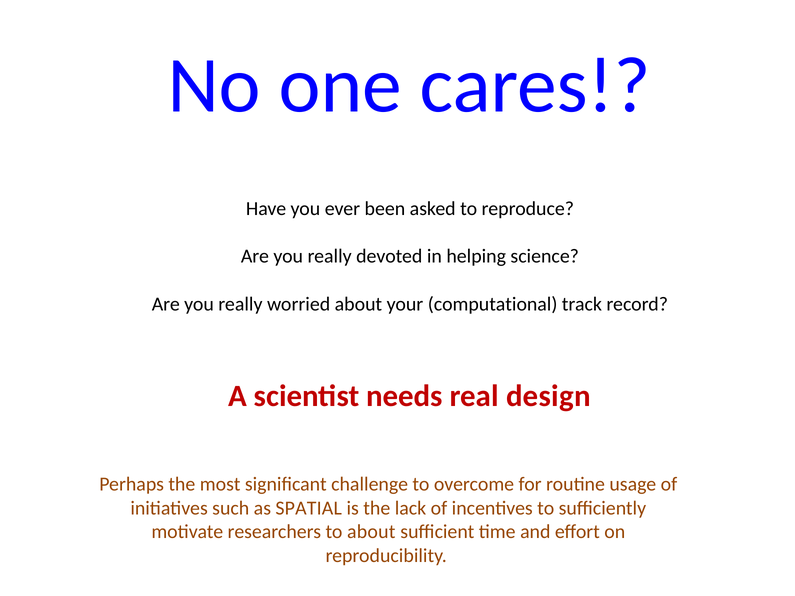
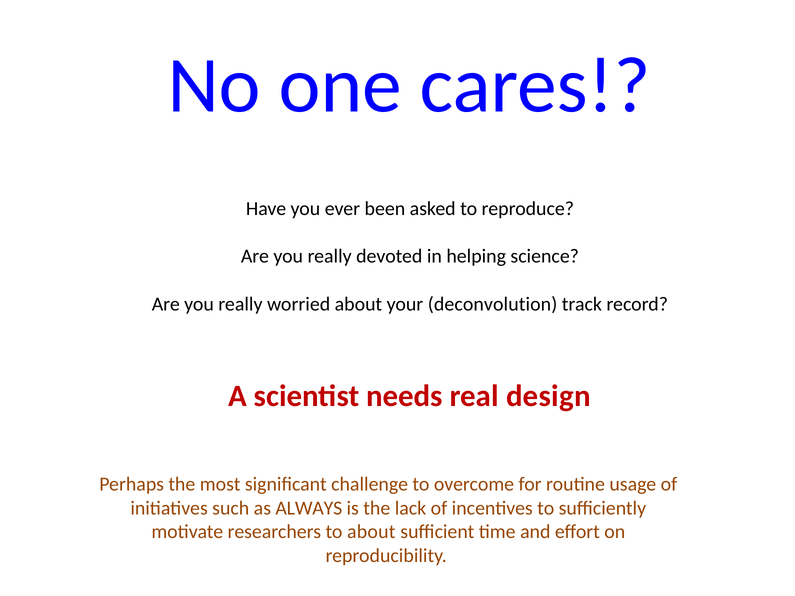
computational: computational -> deconvolution
SPATIAL: SPATIAL -> ALWAYS
